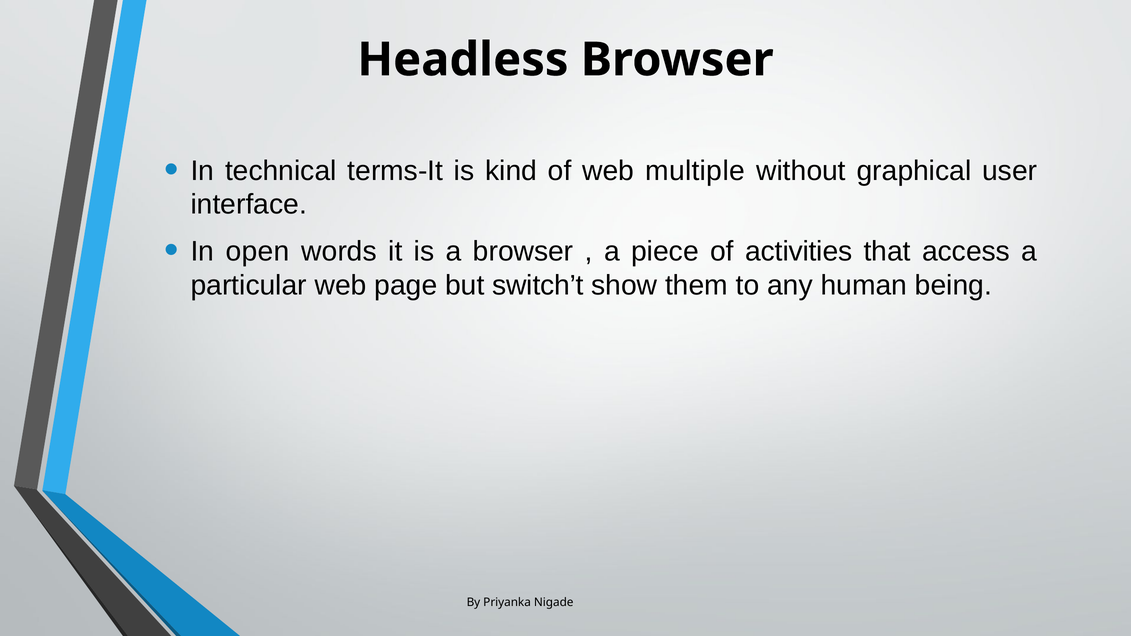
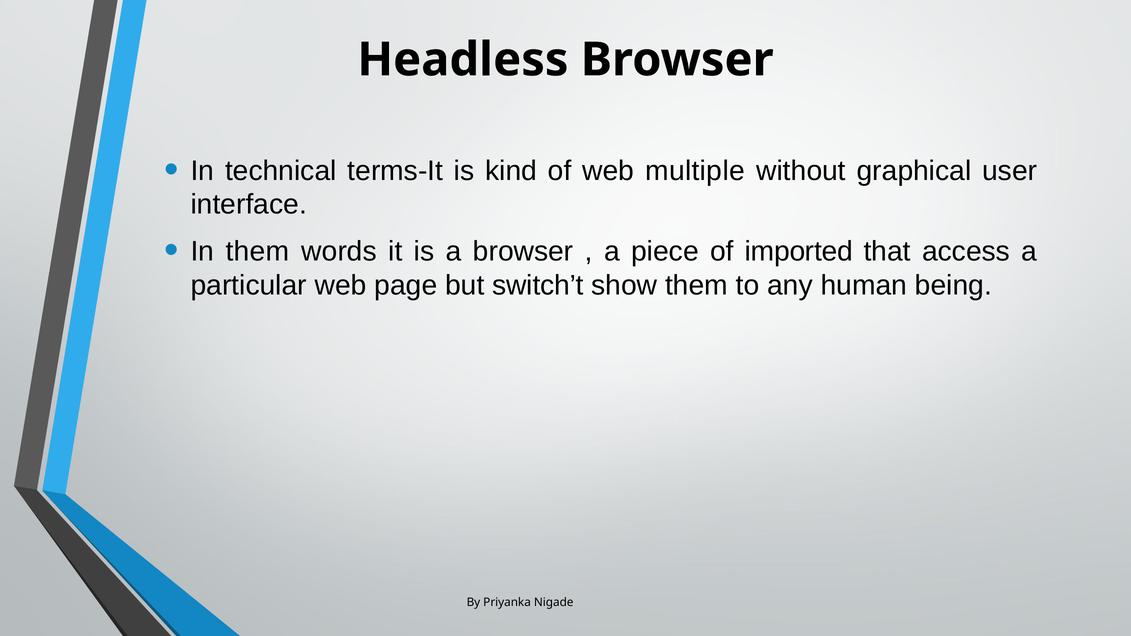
In open: open -> them
activities: activities -> imported
